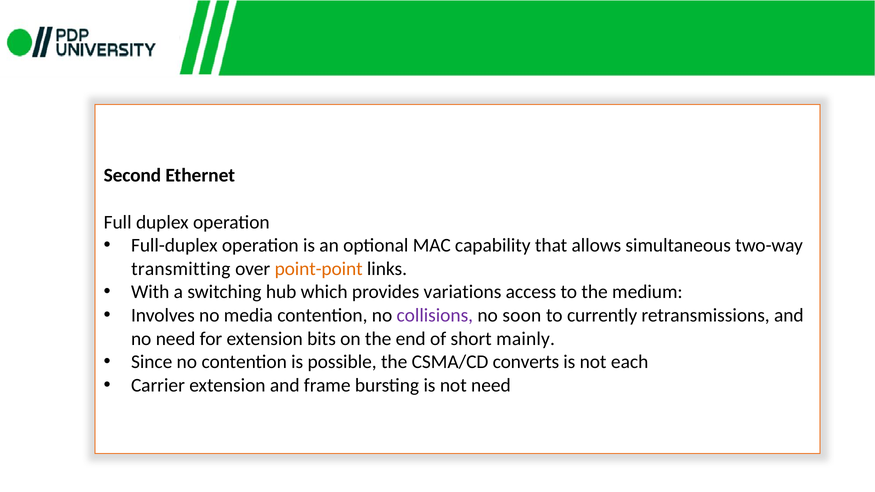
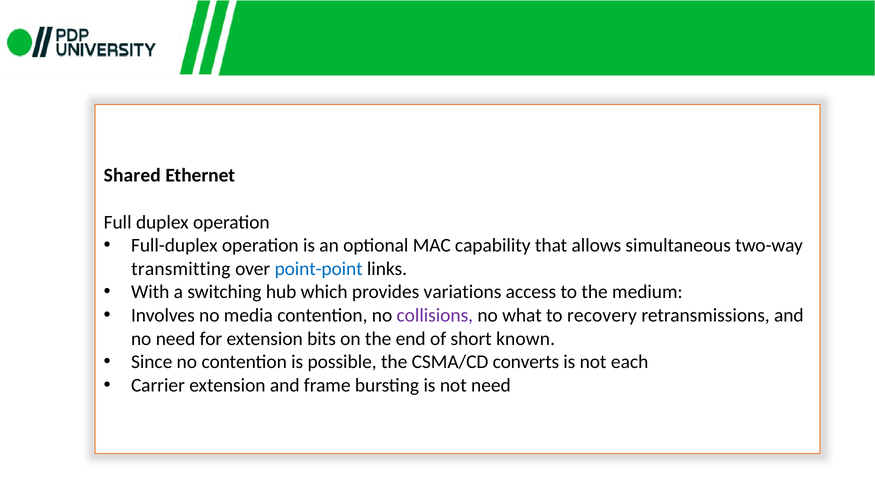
Second: Second -> Shared
point-point colour: orange -> blue
soon: soon -> what
currently: currently -> recovery
mainly: mainly -> known
